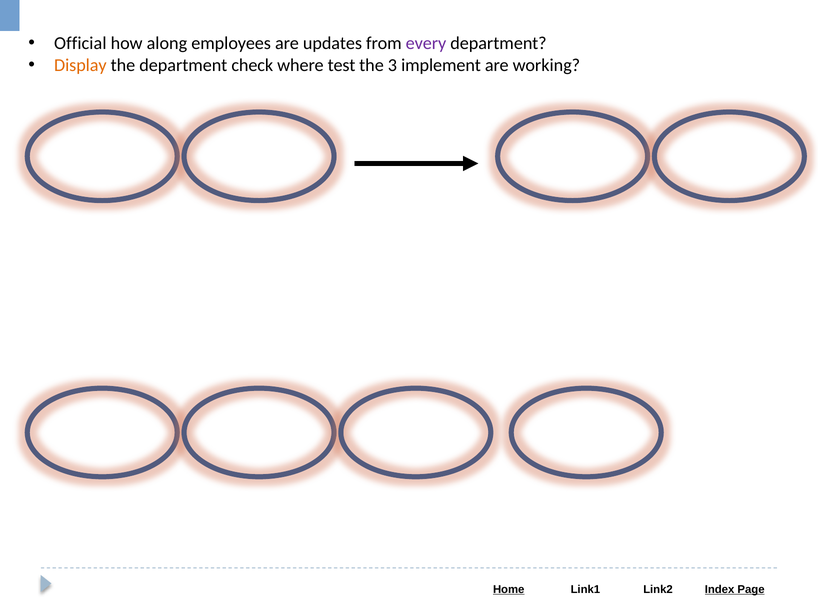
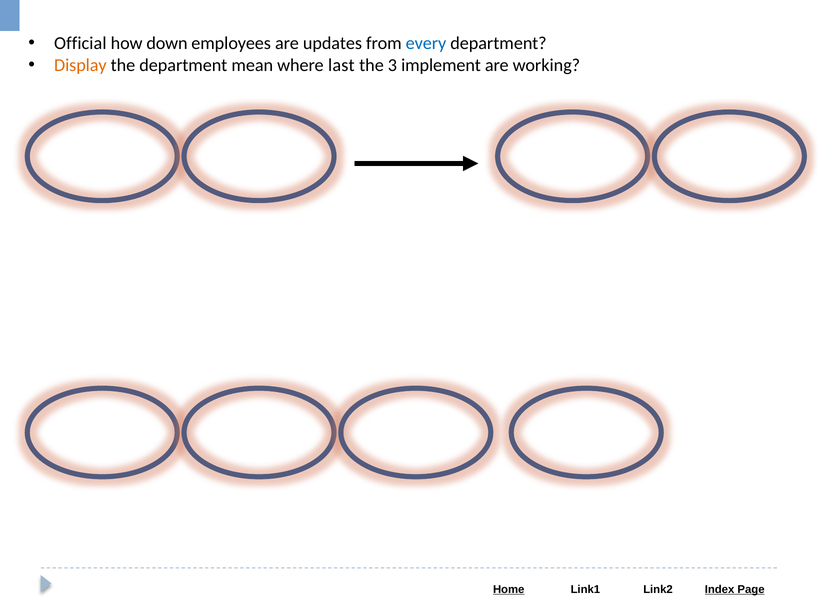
along: along -> down
every colour: purple -> blue
check: check -> mean
test: test -> last
